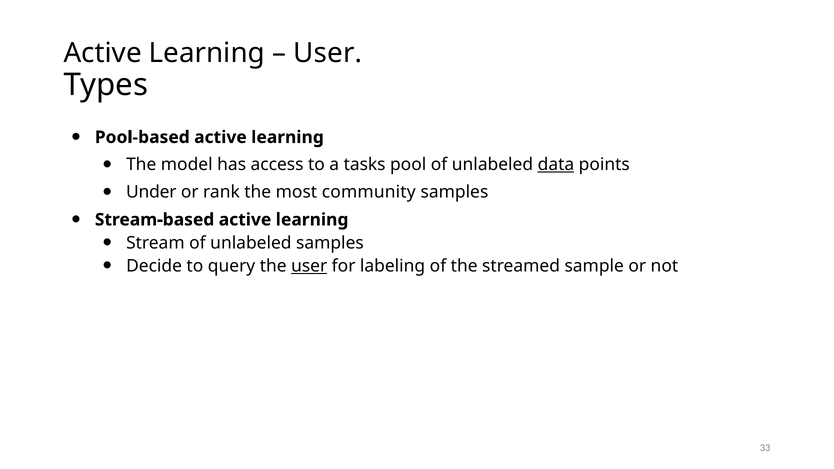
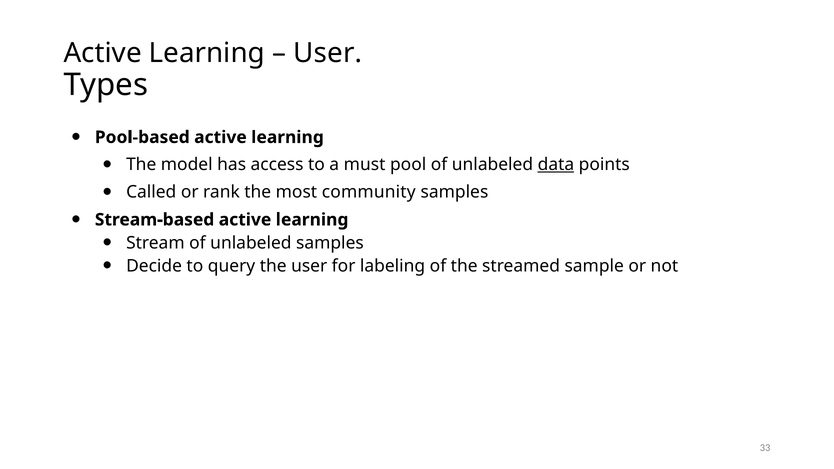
tasks: tasks -> must
Under: Under -> Called
user at (309, 266) underline: present -> none
